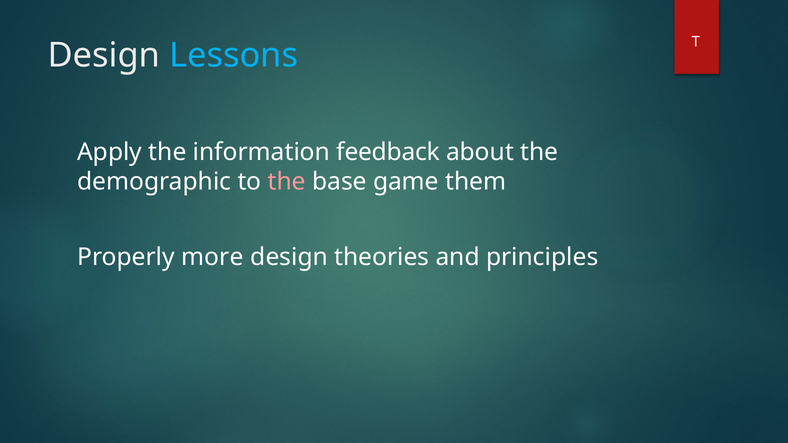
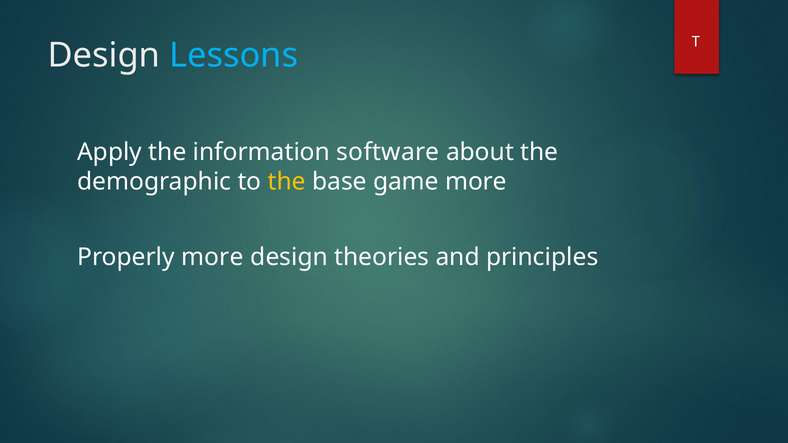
feedback: feedback -> software
the at (287, 182) colour: pink -> yellow
game them: them -> more
